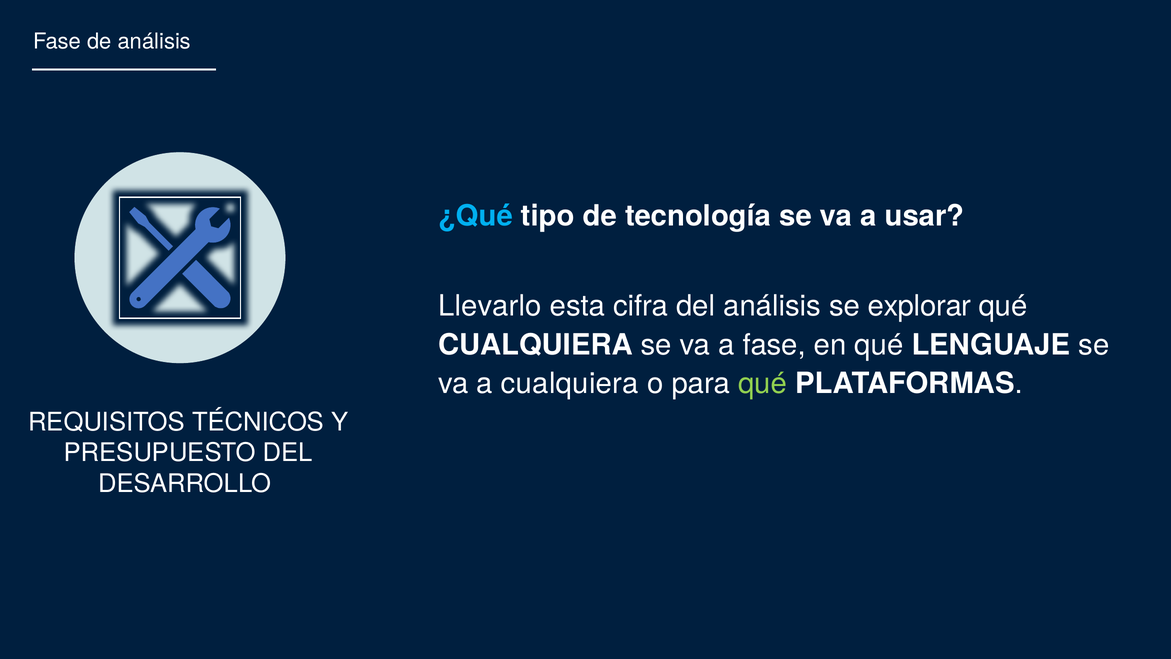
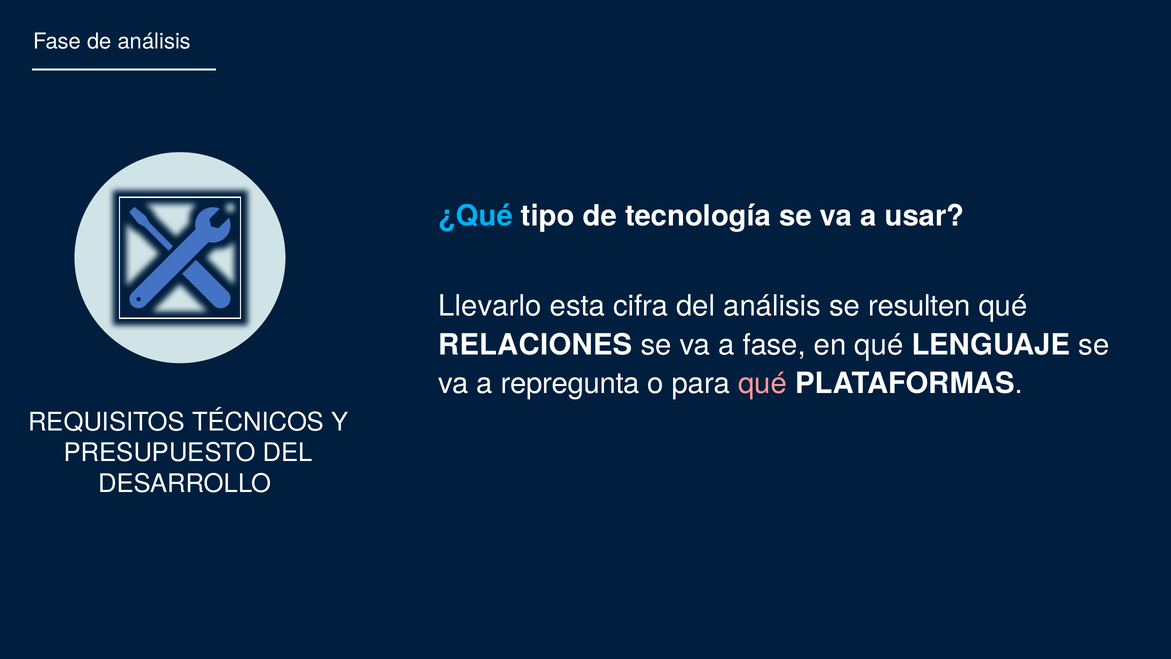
explorar: explorar -> resulten
CUALQUIERA at (535, 345): CUALQUIERA -> RELACIONES
a cualquiera: cualquiera -> repregunta
qué at (763, 383) colour: light green -> pink
